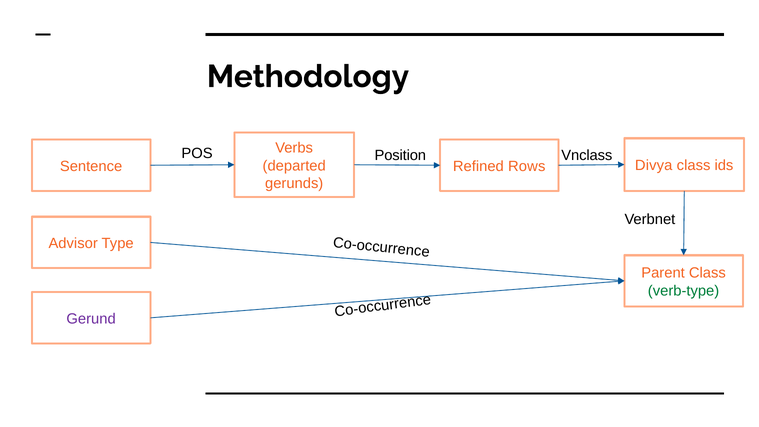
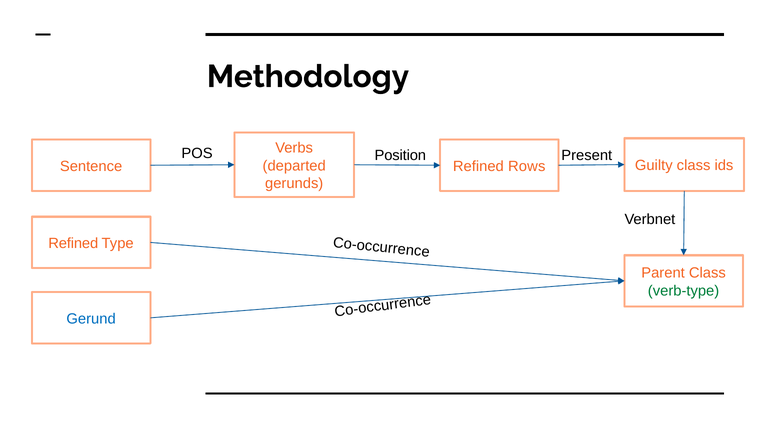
Vnclass: Vnclass -> Present
Divya: Divya -> Guilty
Advisor at (73, 243): Advisor -> Refined
Gerund colour: purple -> blue
